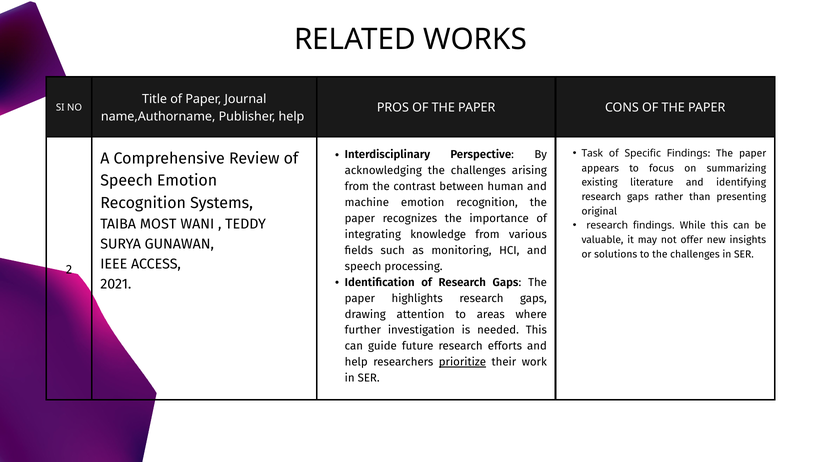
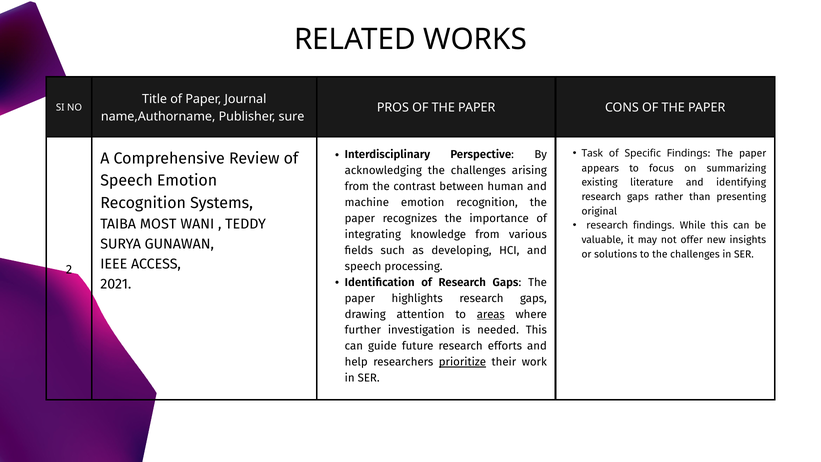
Publisher help: help -> sure
monitoring: monitoring -> developing
areas underline: none -> present
